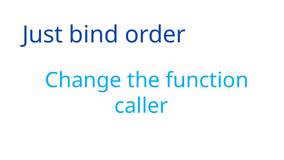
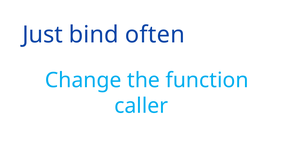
order: order -> often
